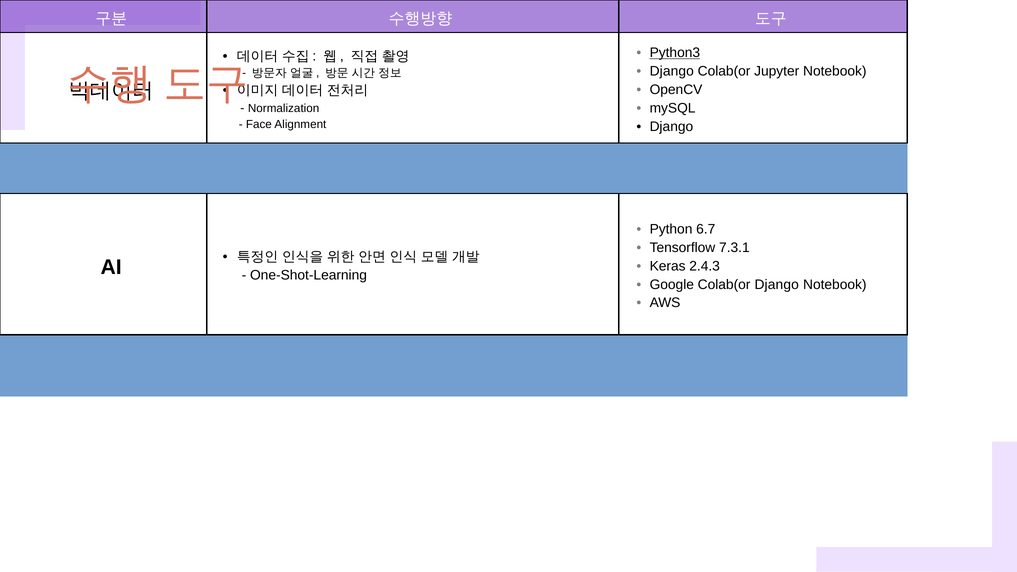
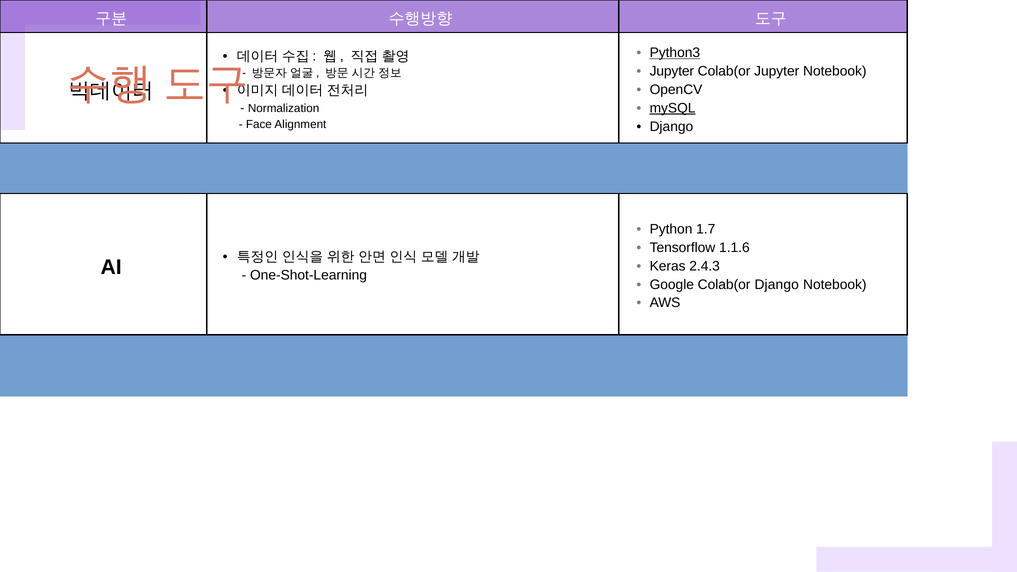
Django at (672, 71): Django -> Jupyter
mySQL underline: none -> present
6.7: 6.7 -> 1.7
7.3.1: 7.3.1 -> 1.1.6
